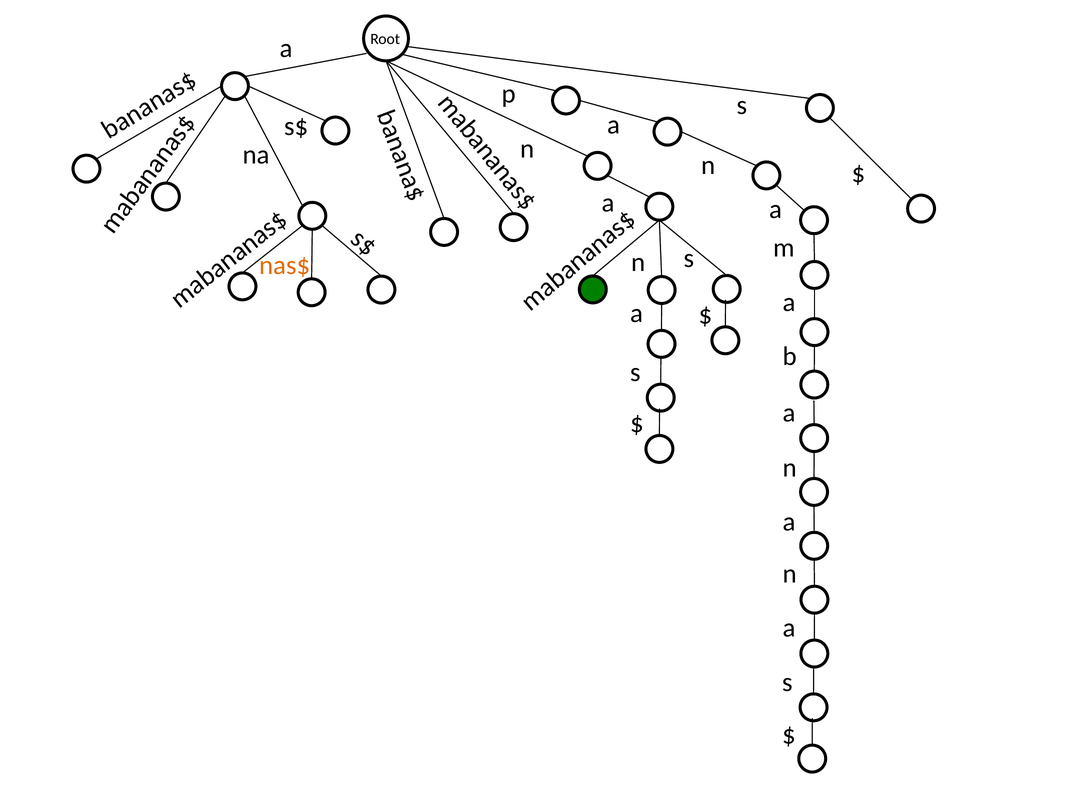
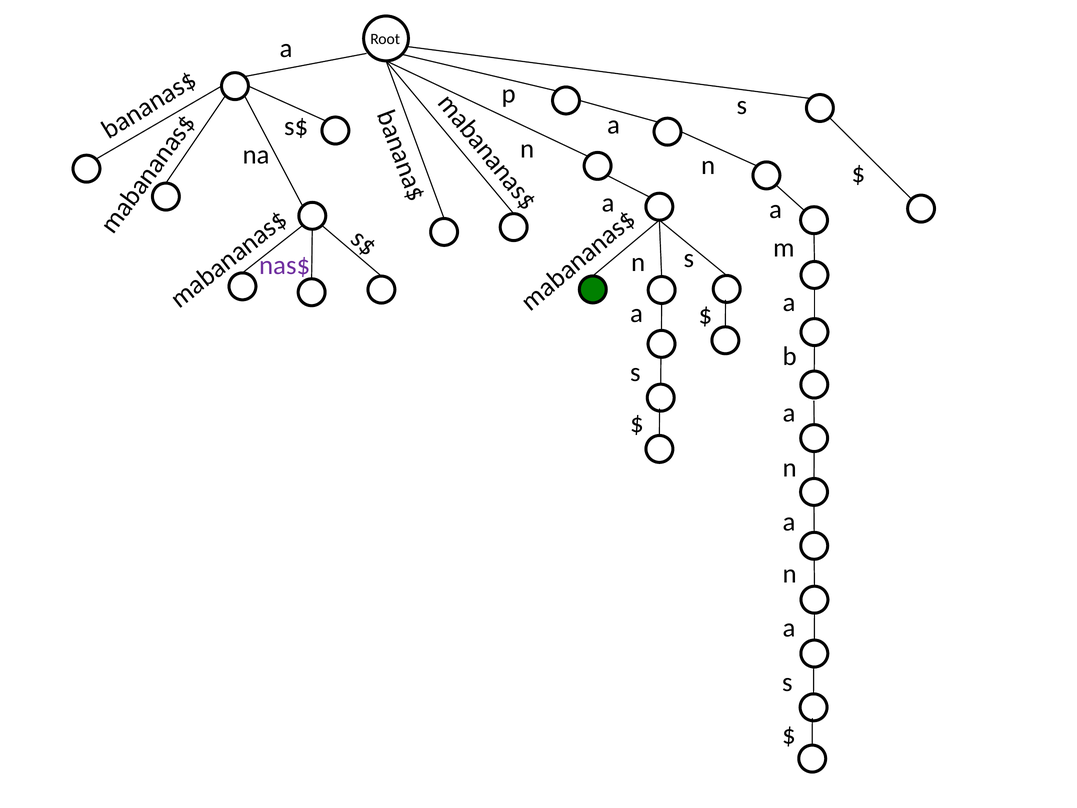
nas$ colour: orange -> purple
